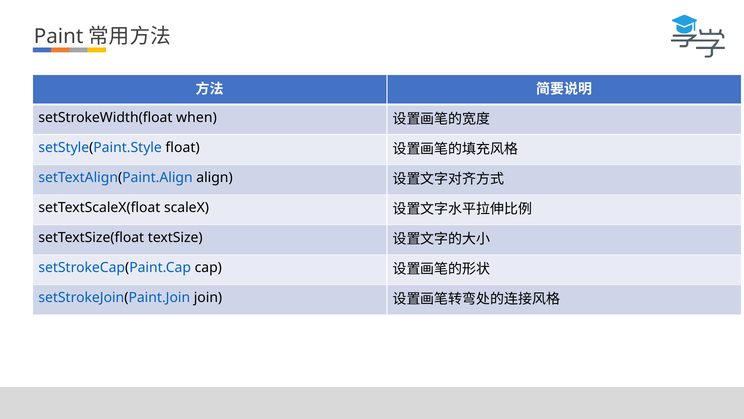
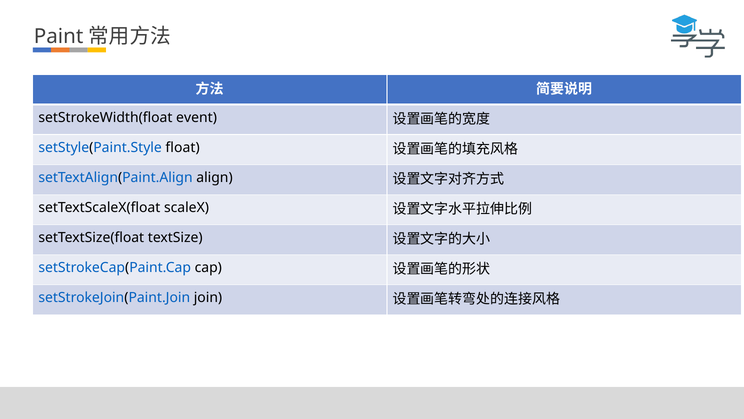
when: when -> event
